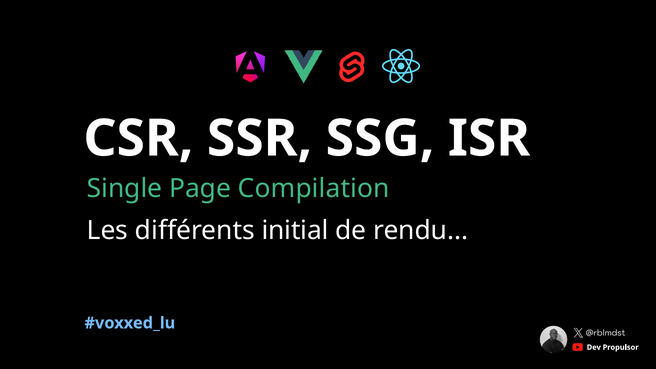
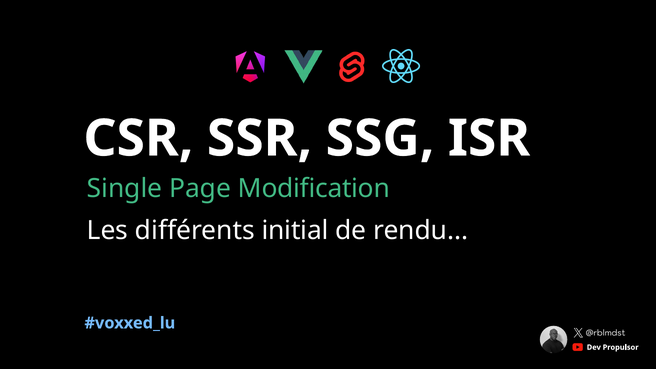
Compilation: Compilation -> Modification
